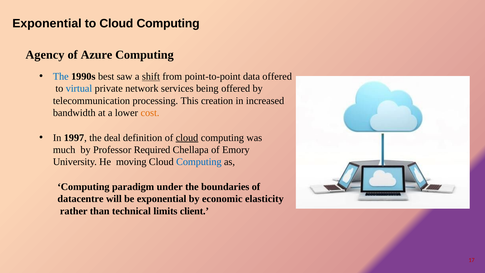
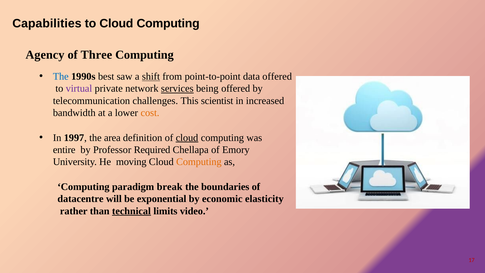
Exponential at (47, 23): Exponential -> Capabilities
Azure: Azure -> Three
virtual colour: blue -> purple
services underline: none -> present
processing: processing -> challenges
creation: creation -> scientist
deal: deal -> area
much: much -> entire
Computing at (199, 162) colour: blue -> orange
under: under -> break
technical underline: none -> present
client: client -> video
